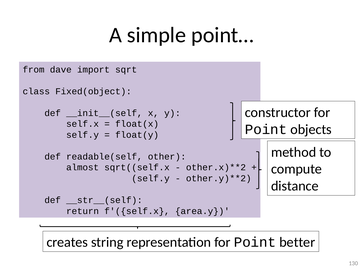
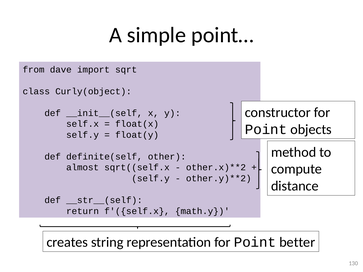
Fixed(object: Fixed(object -> Curly(object
readable(self: readable(self -> definite(self
area.y: area.y -> math.y
